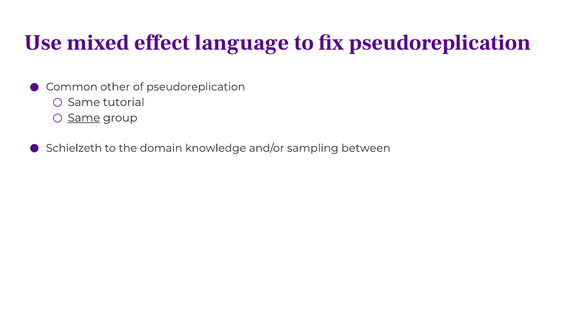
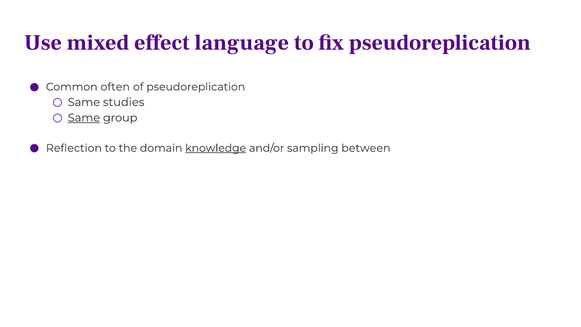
other: other -> often
tutorial: tutorial -> studies
Schielzeth: Schielzeth -> Reflection
knowledge underline: none -> present
